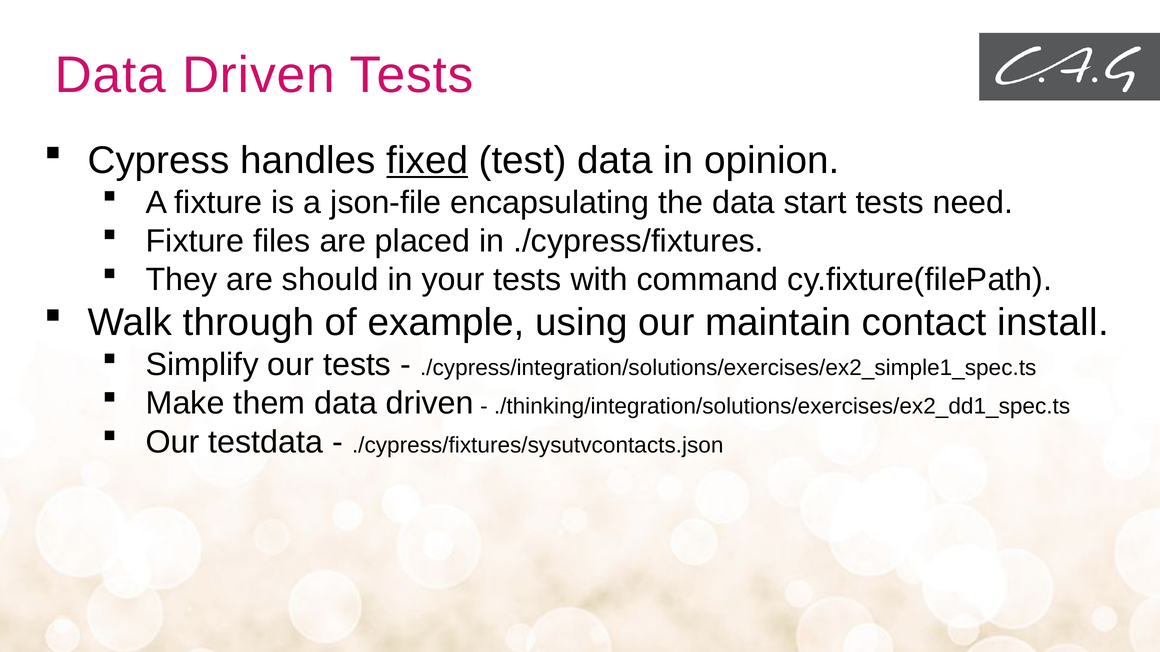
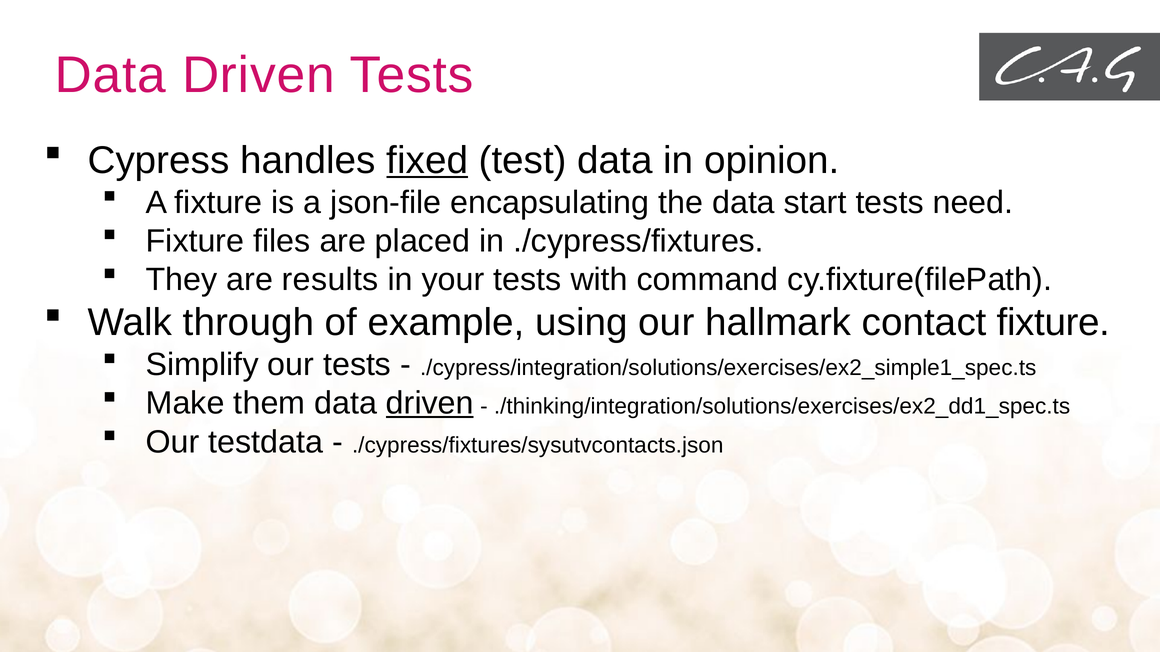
should: should -> results
maintain: maintain -> hallmark
contact install: install -> fixture
driven at (430, 404) underline: none -> present
